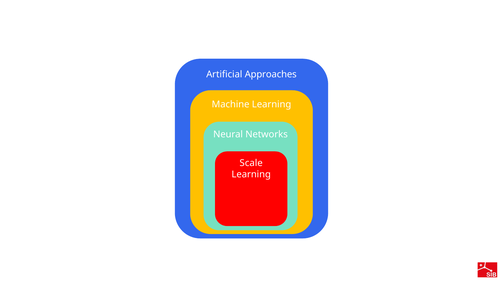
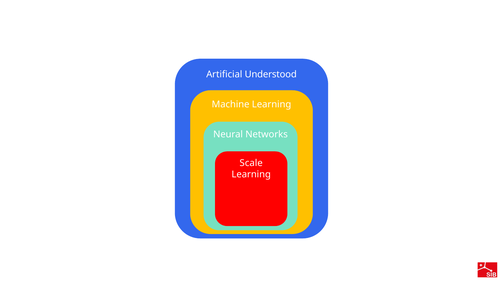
Approaches: Approaches -> Understood
